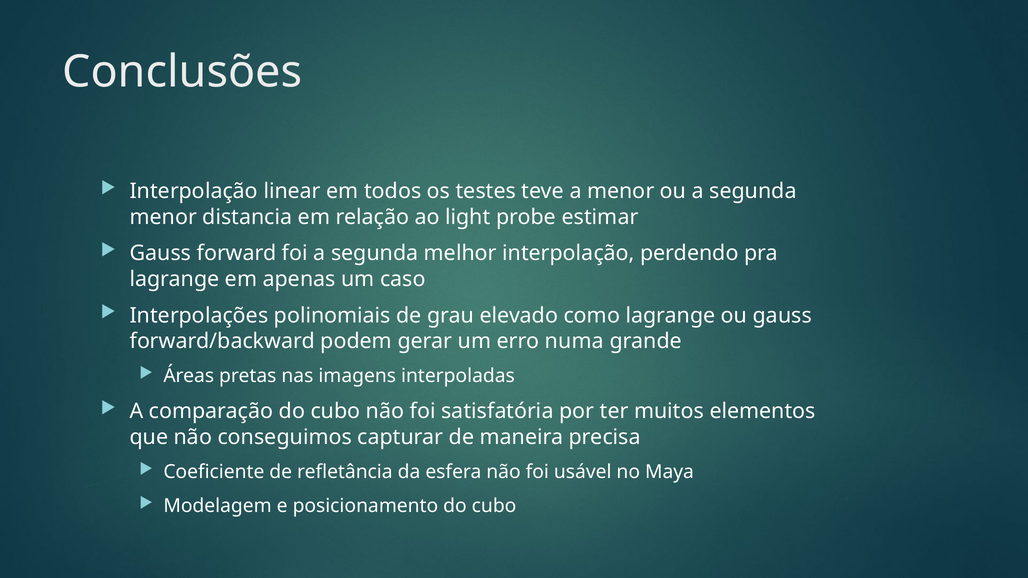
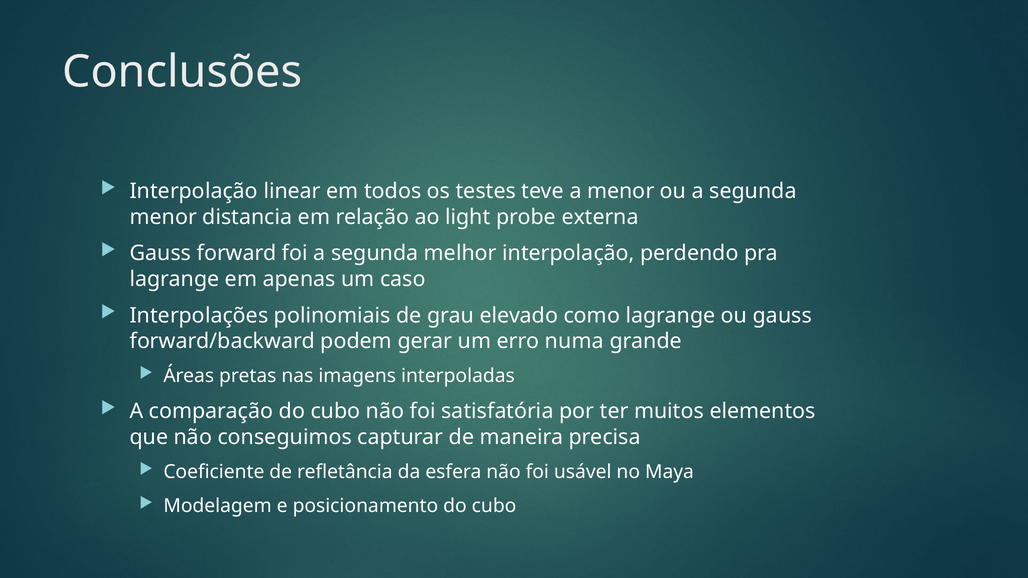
estimar: estimar -> externa
